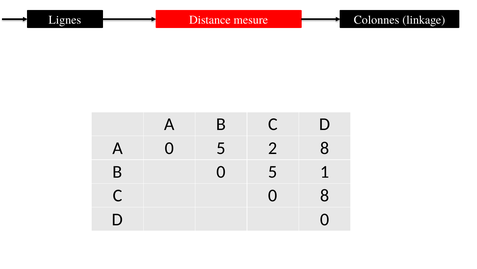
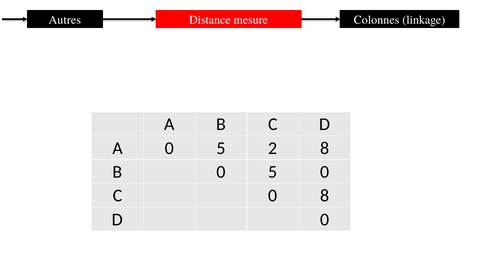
Lignes: Lignes -> Autres
5 1: 1 -> 0
